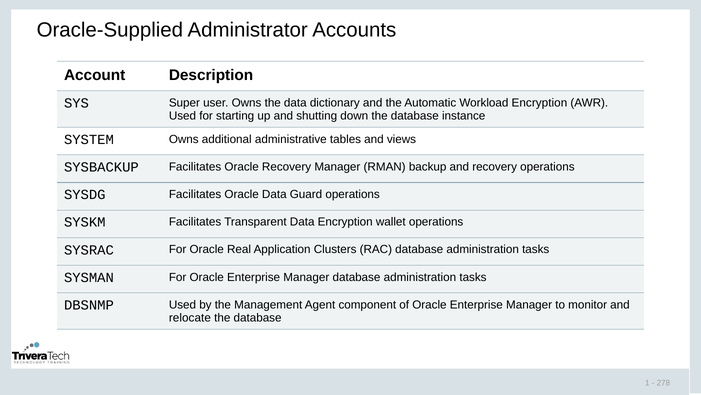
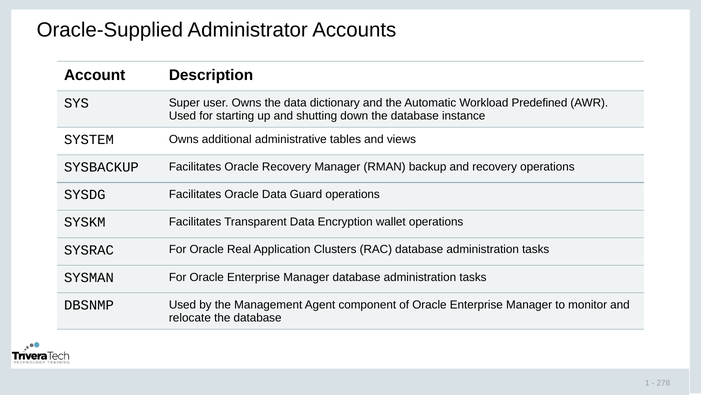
Workload Encryption: Encryption -> Predefined
